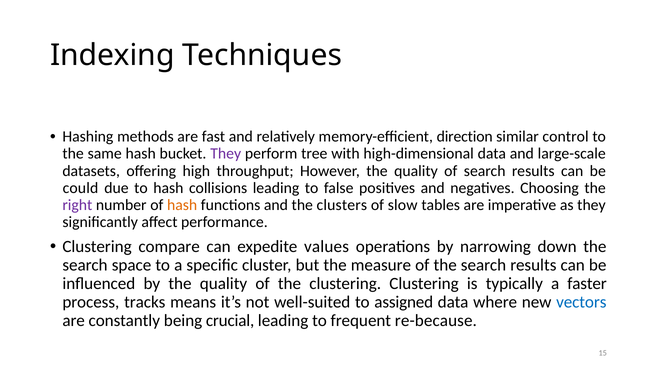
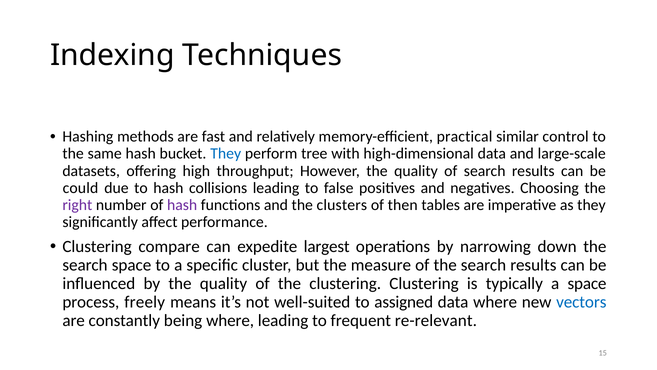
direction: direction -> practical
They at (226, 154) colour: purple -> blue
hash at (182, 205) colour: orange -> purple
slow: slow -> then
values: values -> largest
a faster: faster -> space
tracks: tracks -> freely
being crucial: crucial -> where
re-because: re-because -> re-relevant
